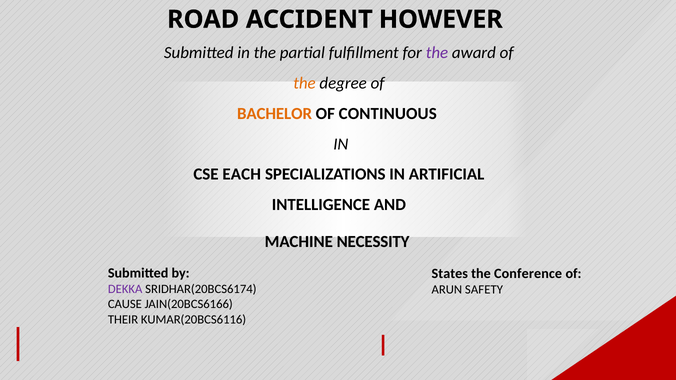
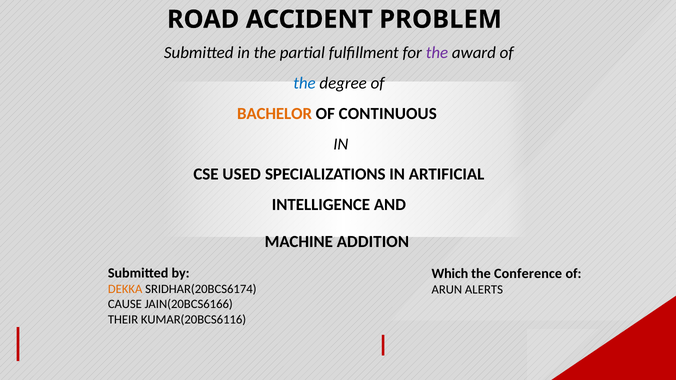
HOWEVER: HOWEVER -> PROBLEM
the at (304, 83) colour: orange -> blue
EACH: EACH -> USED
NECESSITY: NECESSITY -> ADDITION
States: States -> Which
DEKKA colour: purple -> orange
SAFETY: SAFETY -> ALERTS
